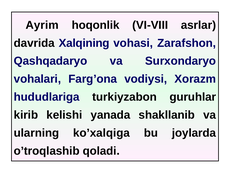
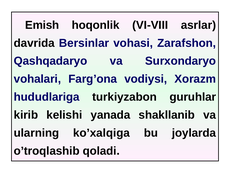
Ayrim: Ayrim -> Emish
Xalqining: Xalqining -> Bersinlar
